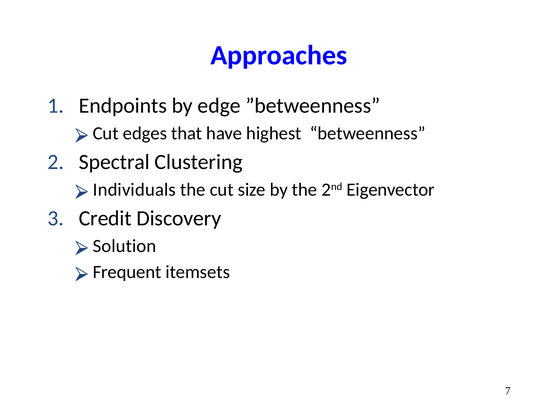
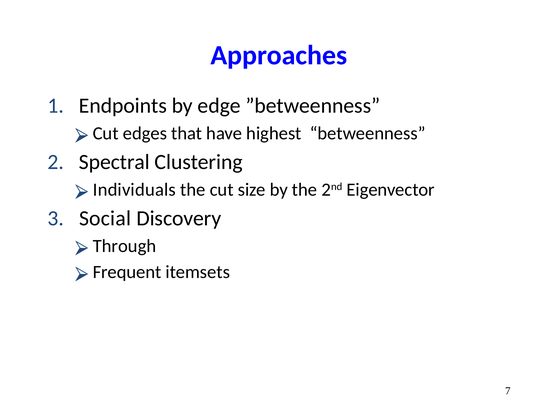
Credit: Credit -> Social
Solution: Solution -> Through
